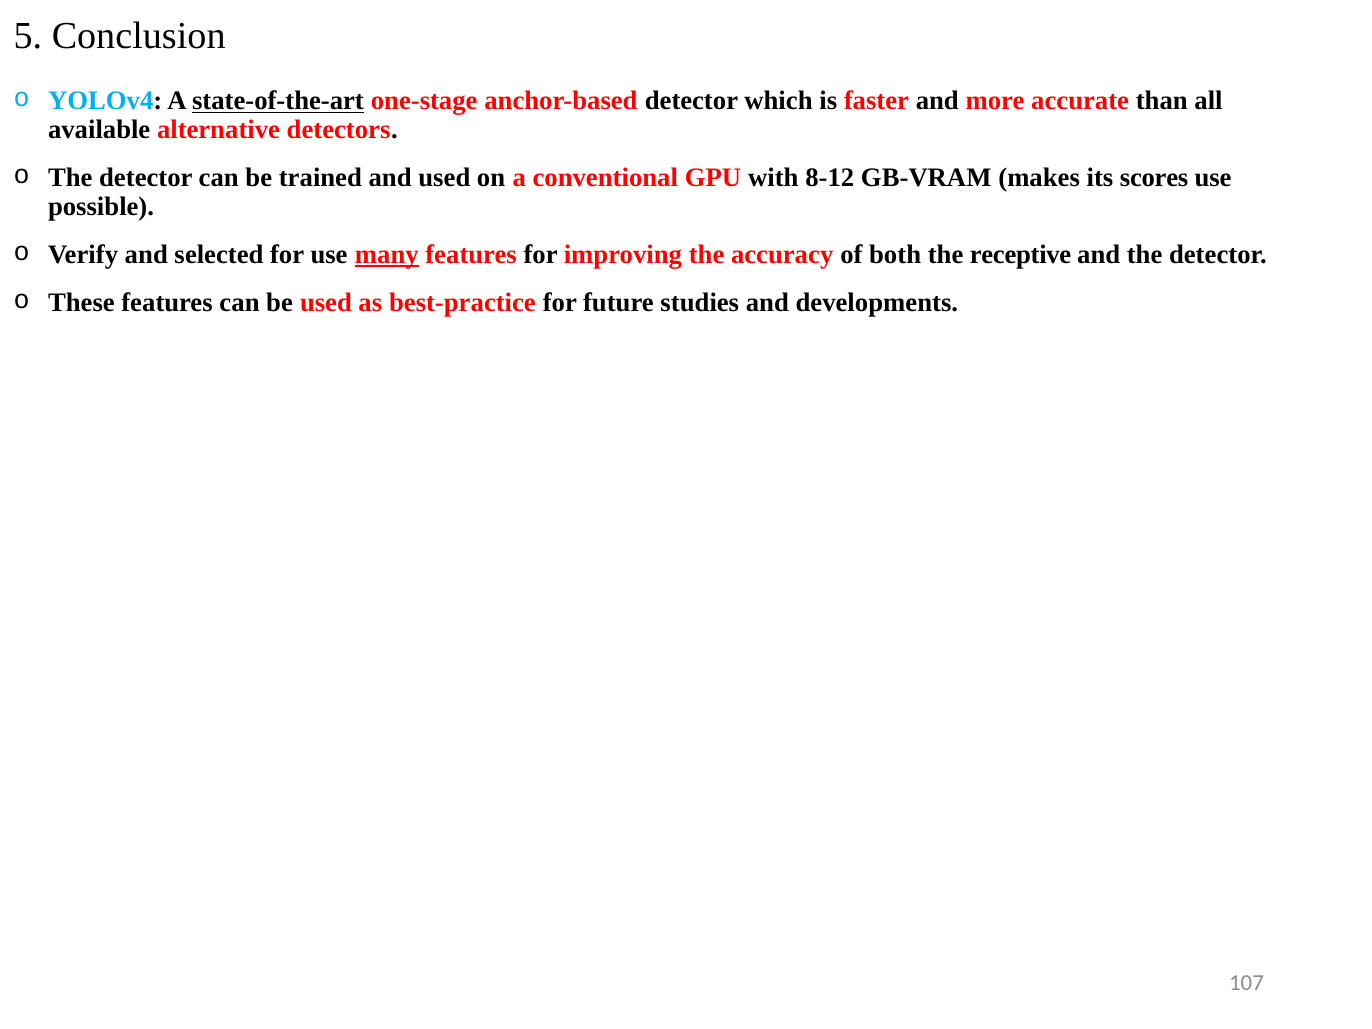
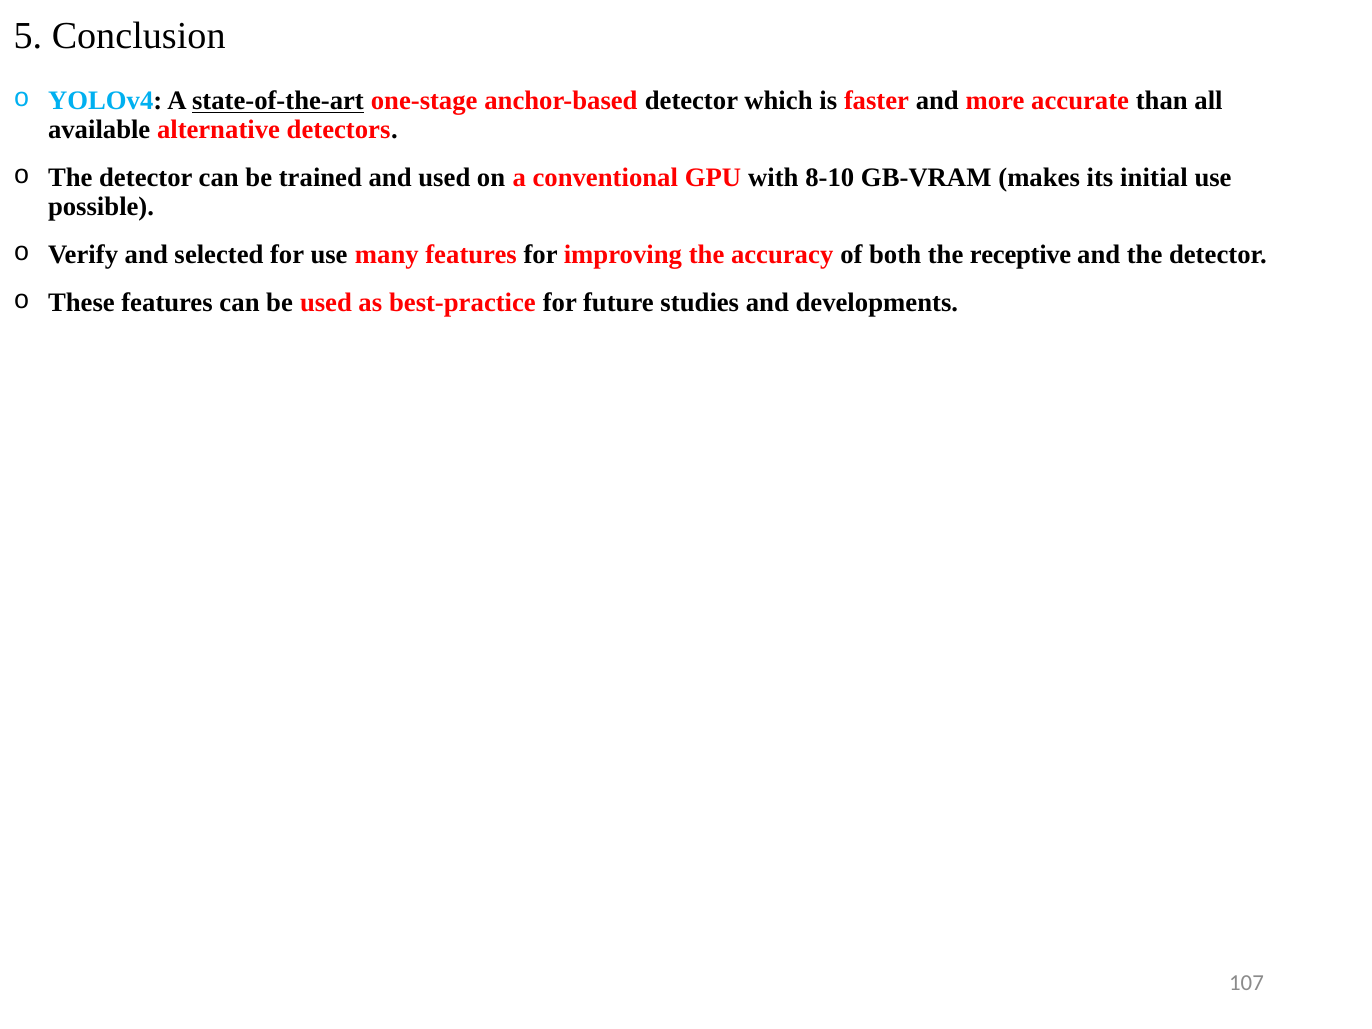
8-12: 8-12 -> 8-10
scores: scores -> initial
many underline: present -> none
